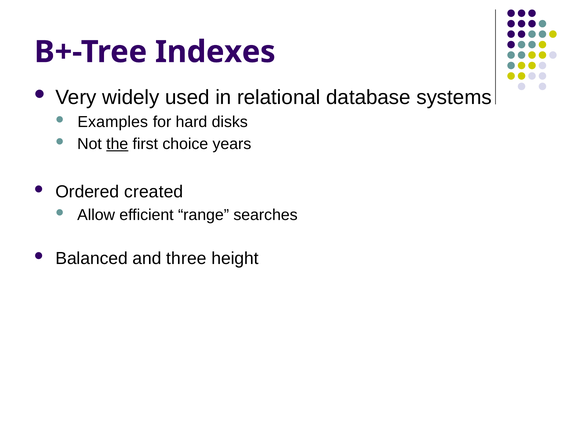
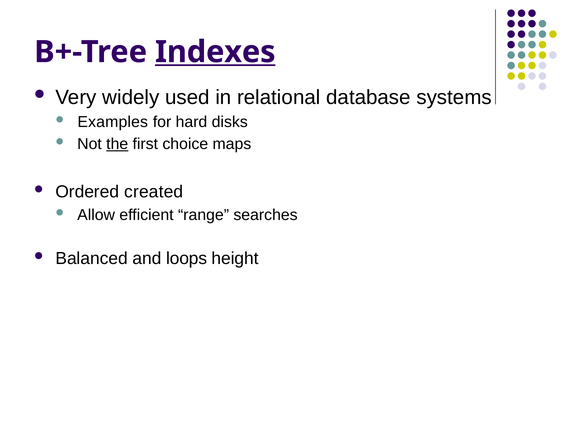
Indexes underline: none -> present
years: years -> maps
three: three -> loops
